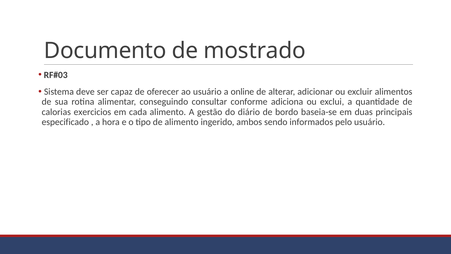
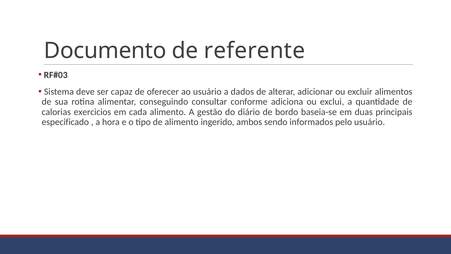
mostrado: mostrado -> referente
online: online -> dados
